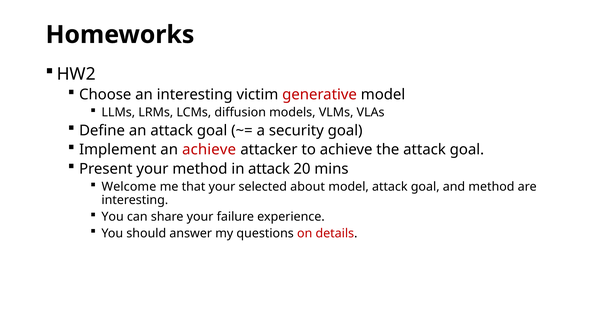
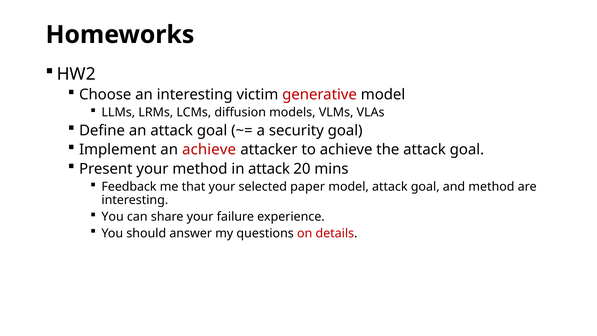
Welcome: Welcome -> Feedback
about: about -> paper
